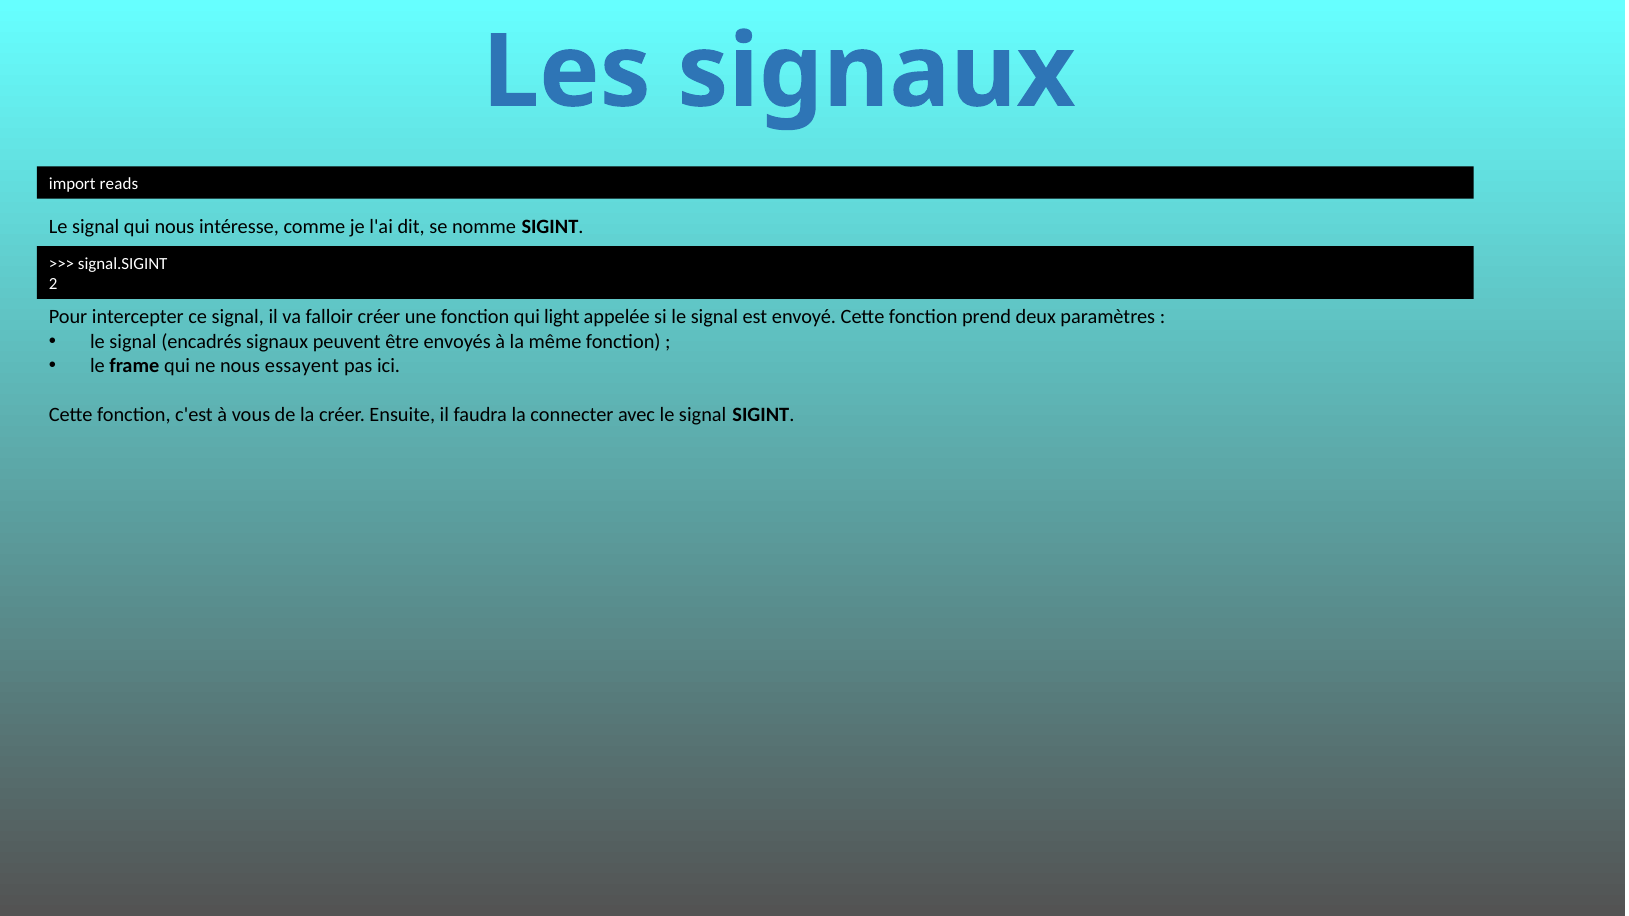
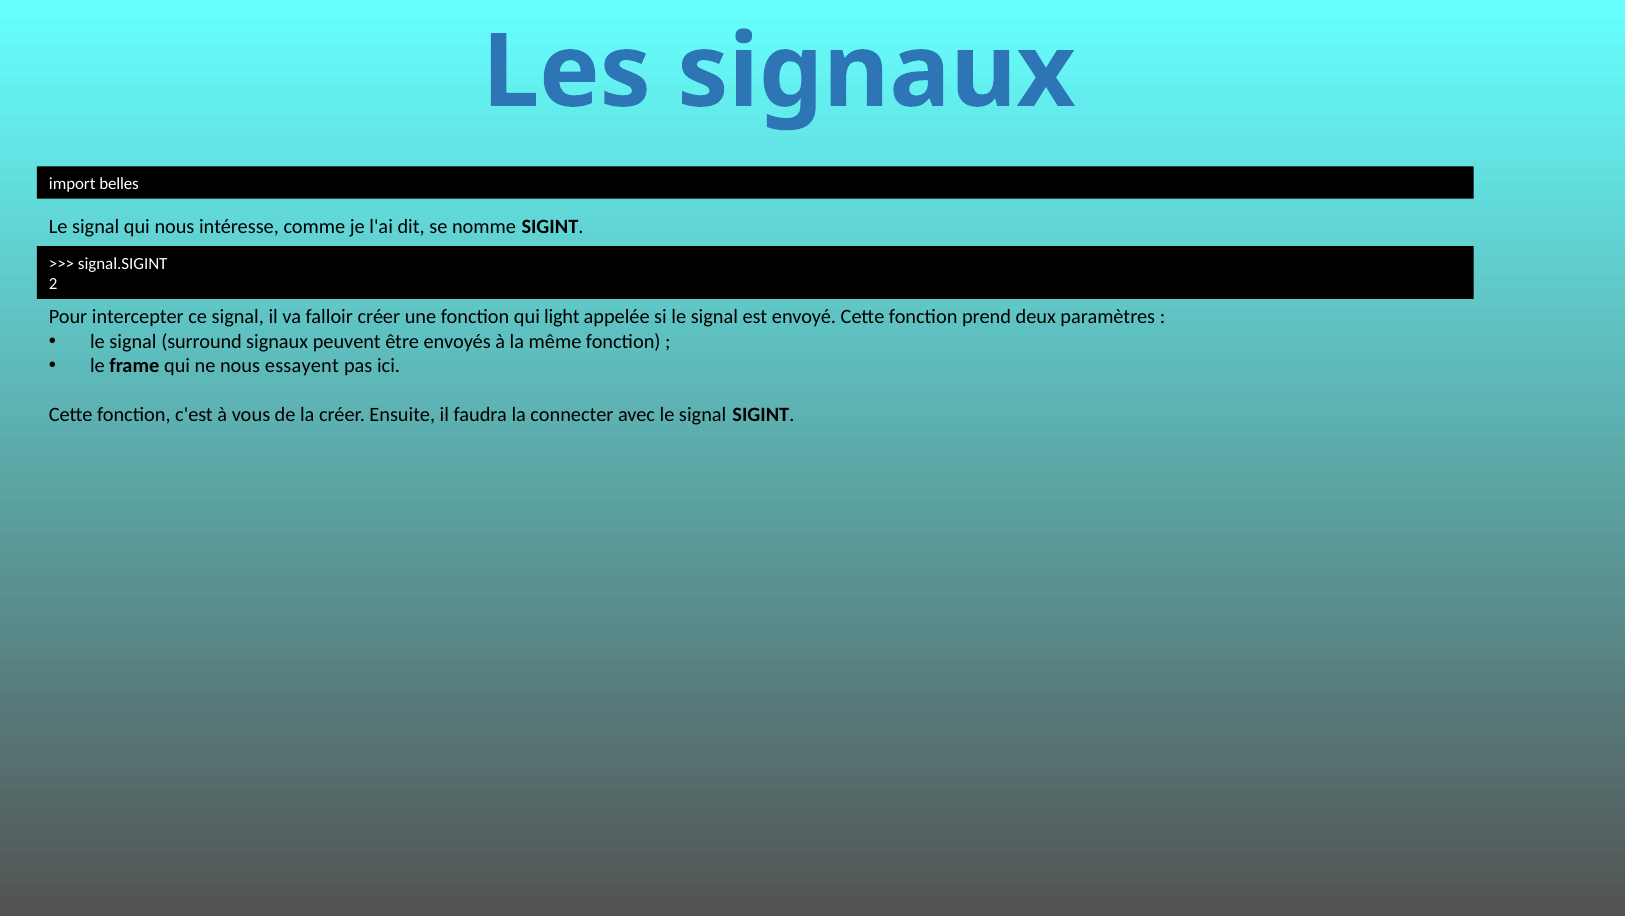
reads: reads -> belles
encadrés: encadrés -> surround
